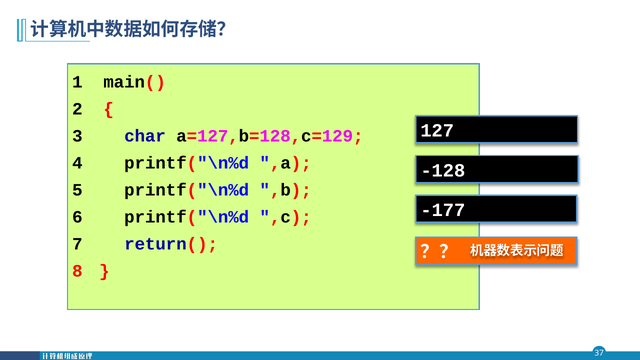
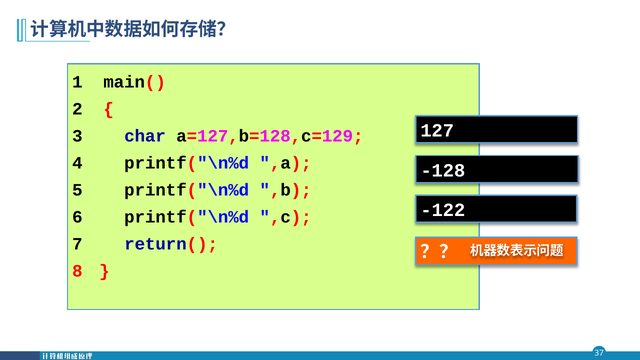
-177: -177 -> -122
